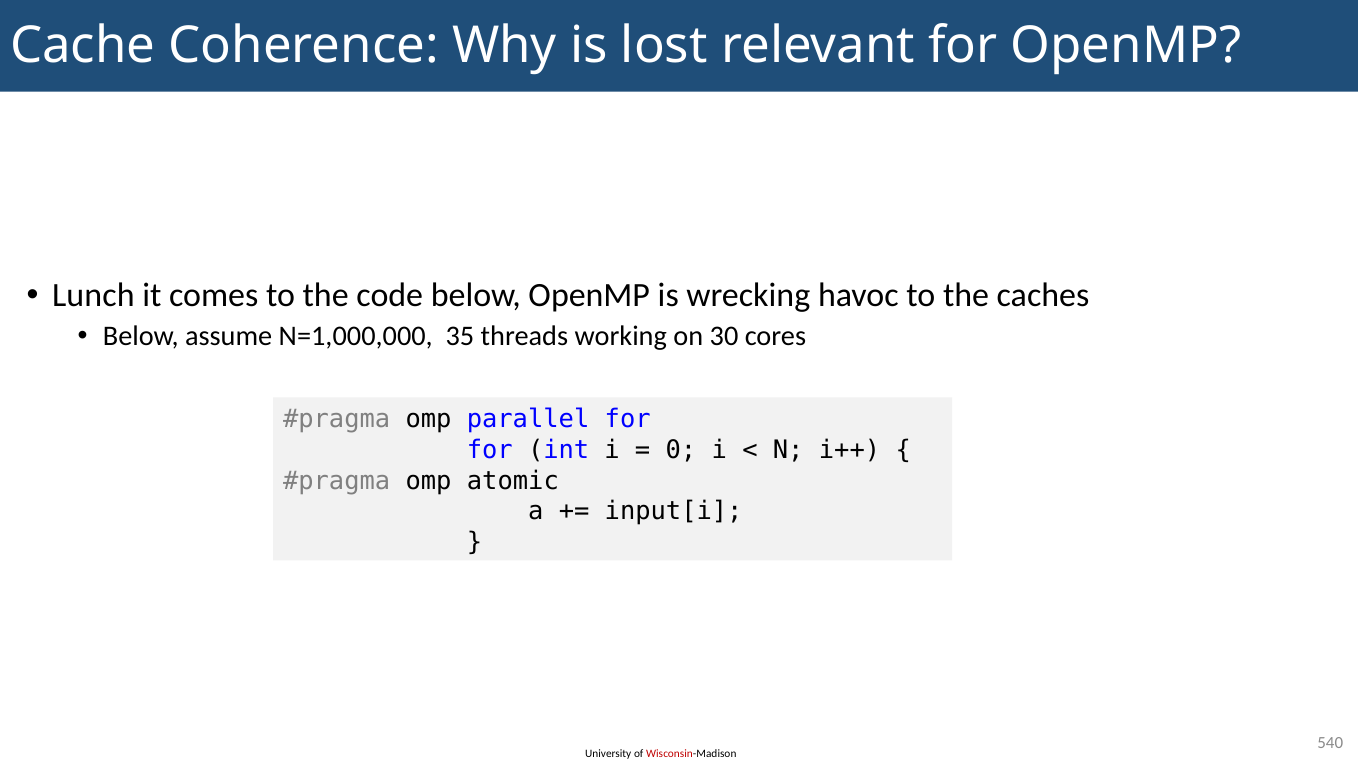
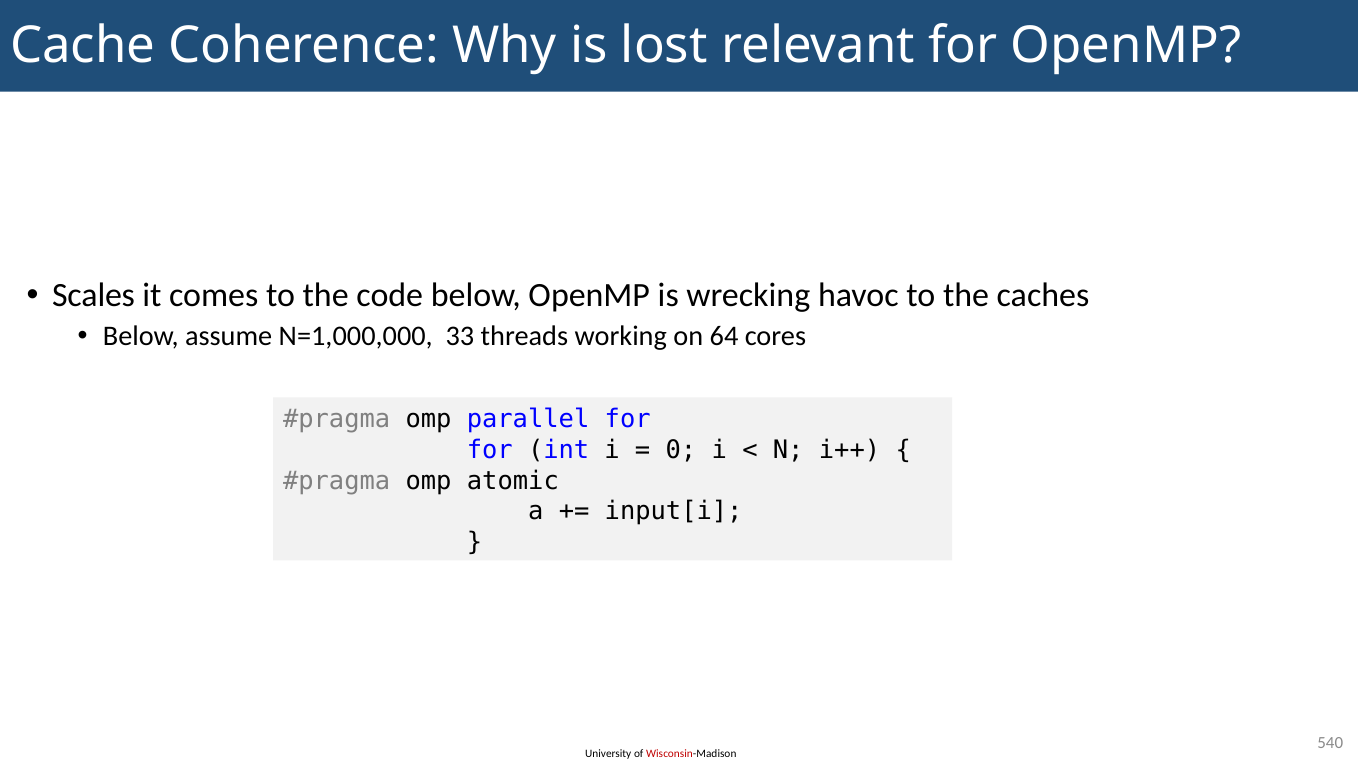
Lunch: Lunch -> Scales
35: 35 -> 33
30: 30 -> 64
